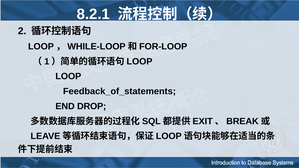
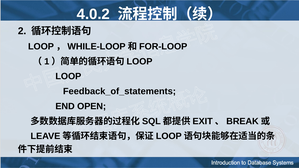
8.2.1: 8.2.1 -> 4.0.2
DROP: DROP -> OPEN
